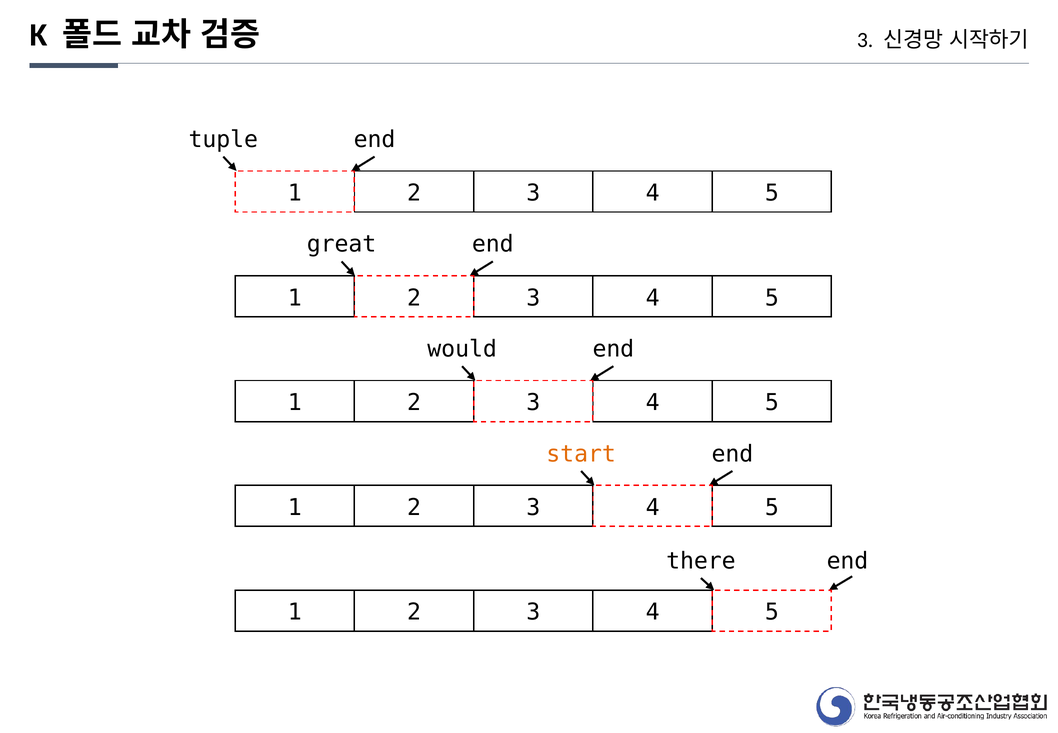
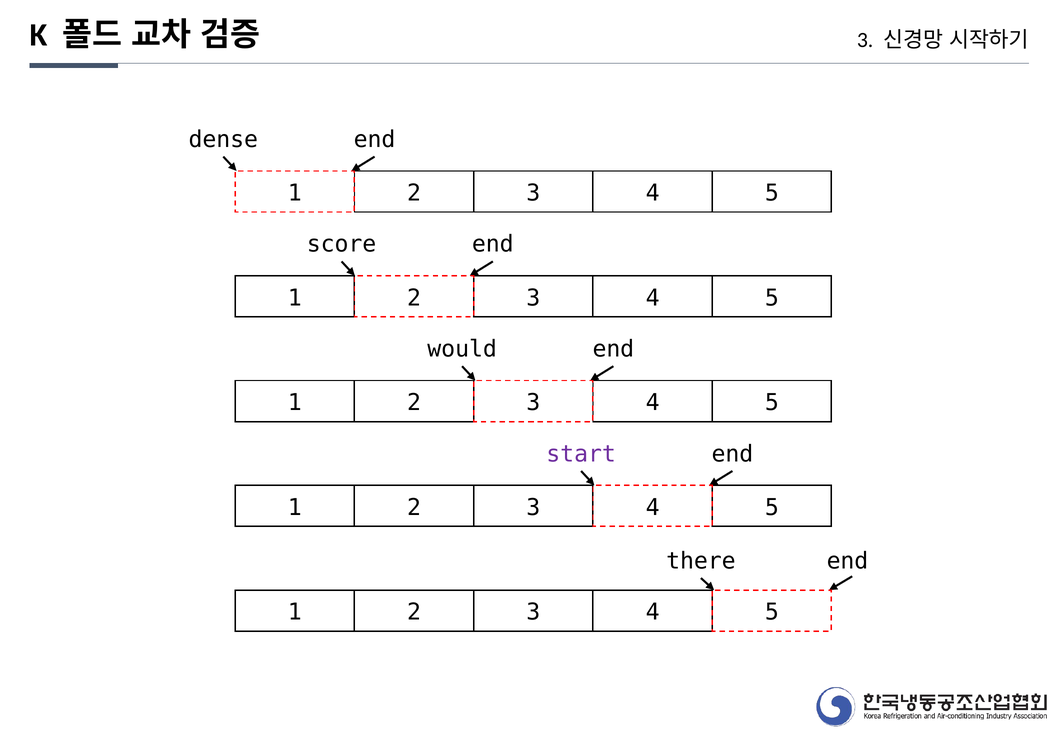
tuple: tuple -> dense
great: great -> score
start colour: orange -> purple
